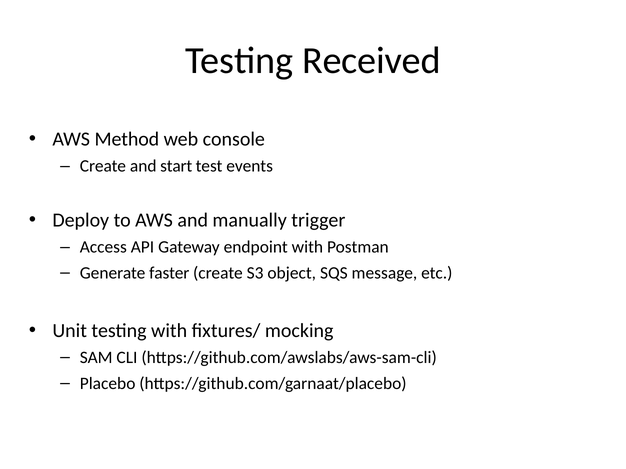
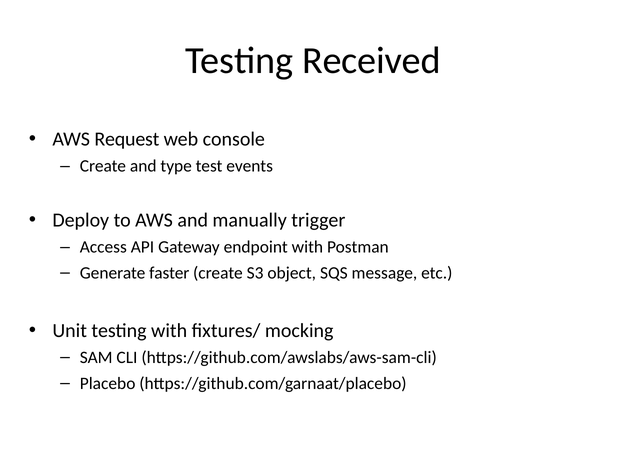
Method: Method -> Request
start: start -> type
